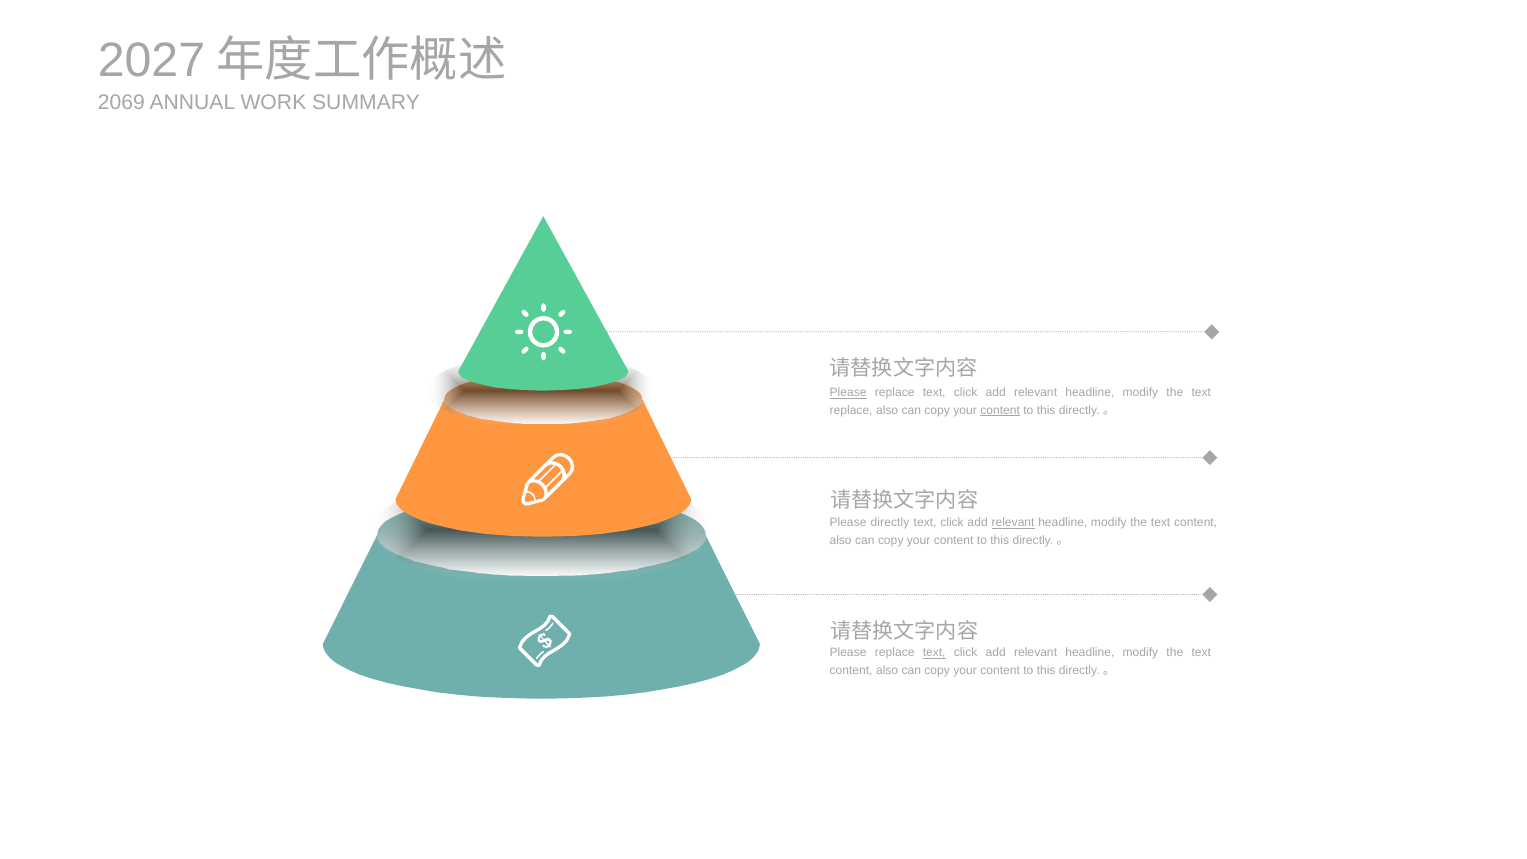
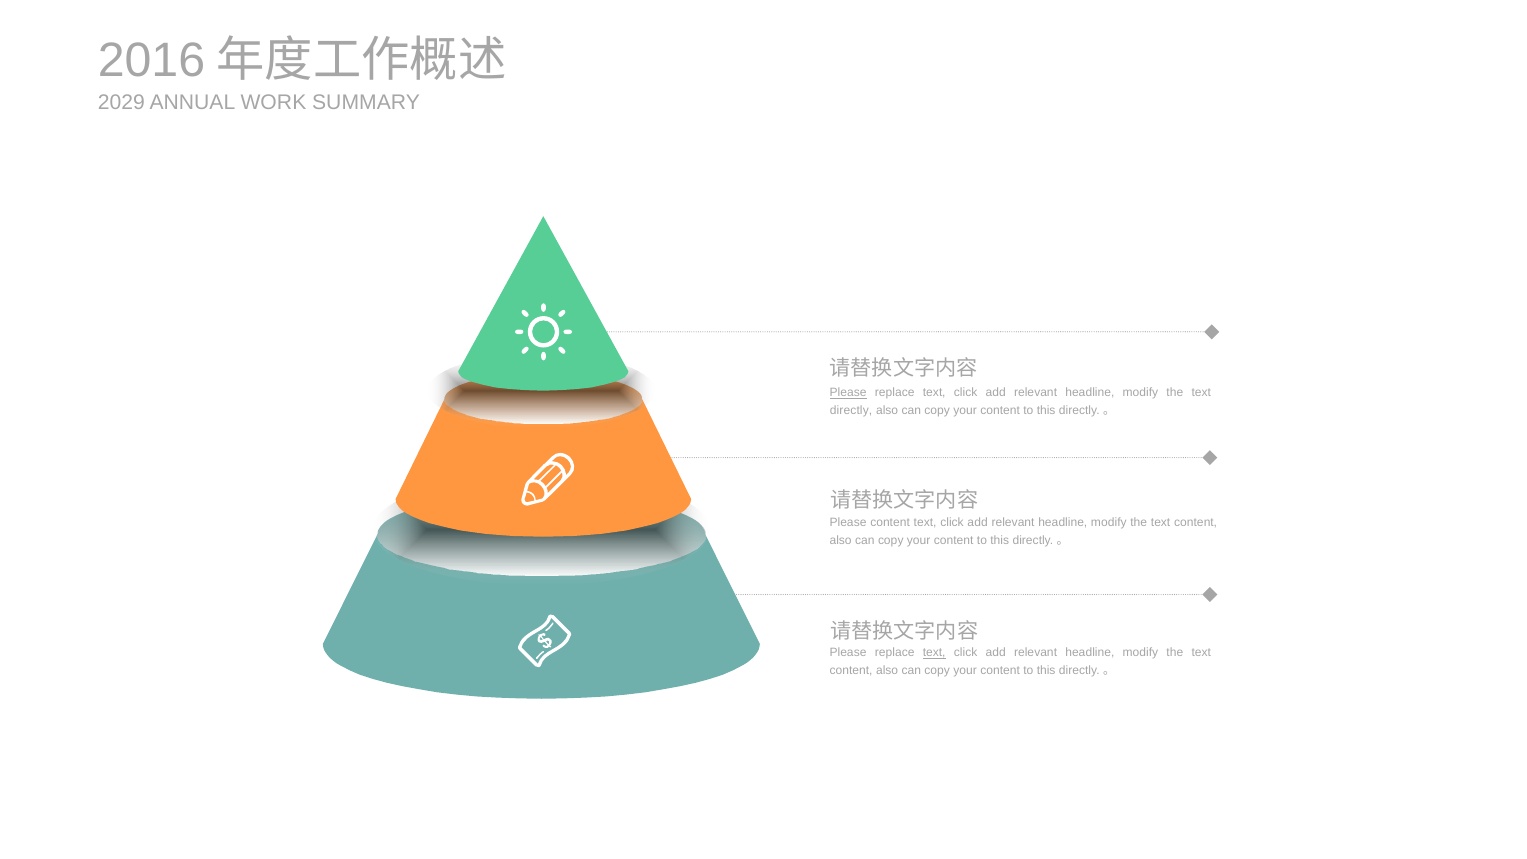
2027: 2027 -> 2016
2069: 2069 -> 2029
replace at (851, 410): replace -> directly
content at (1000, 410) underline: present -> none
Please directly: directly -> content
relevant at (1013, 523) underline: present -> none
